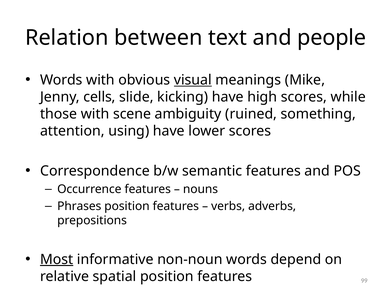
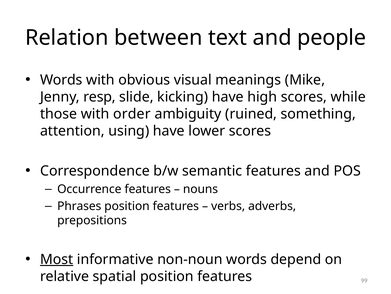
visual underline: present -> none
cells: cells -> resp
scene: scene -> order
